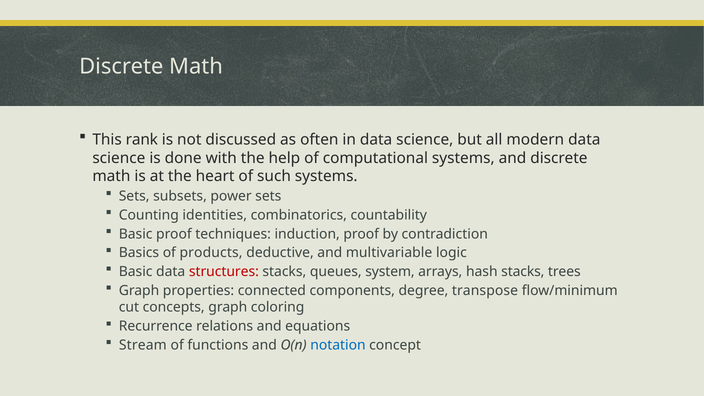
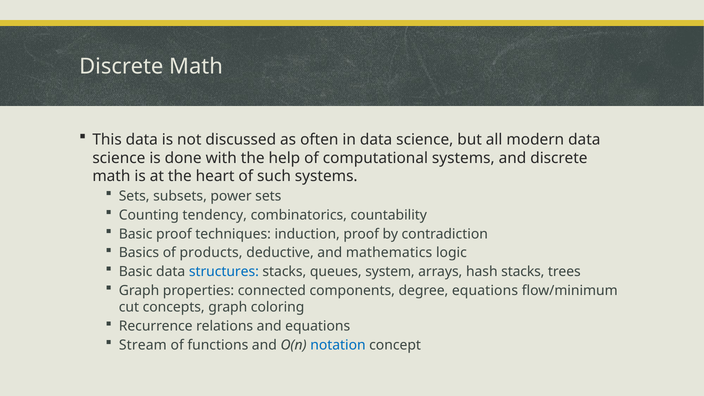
This rank: rank -> data
identities: identities -> tendency
multivariable: multivariable -> mathematics
structures colour: red -> blue
degree transpose: transpose -> equations
